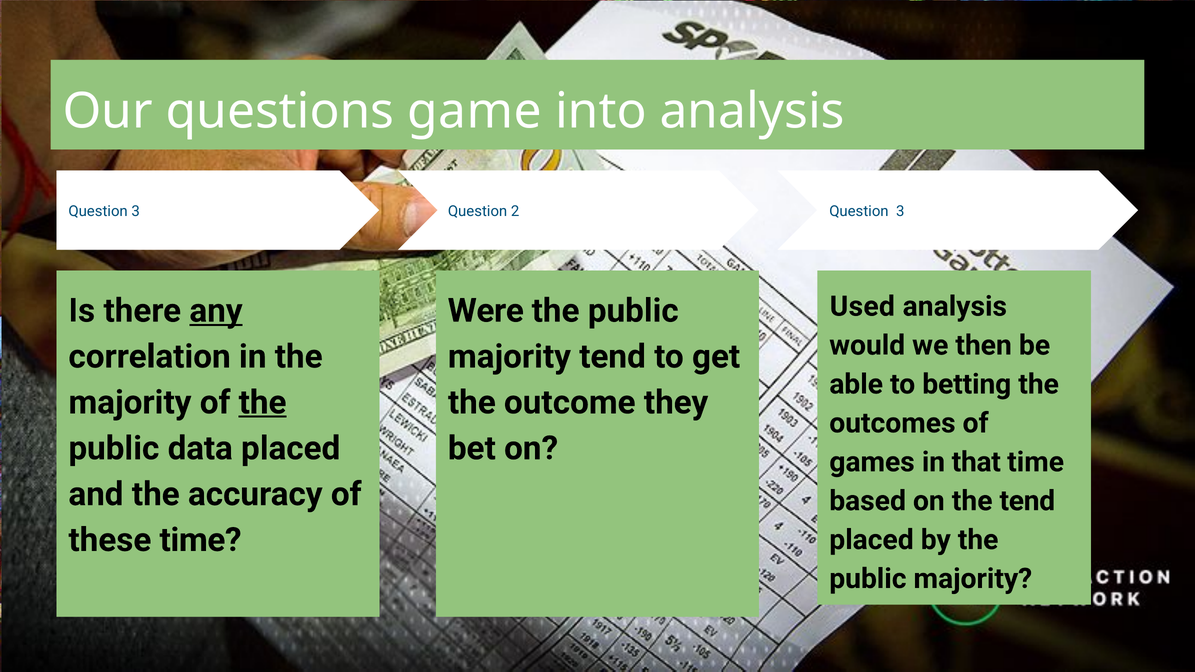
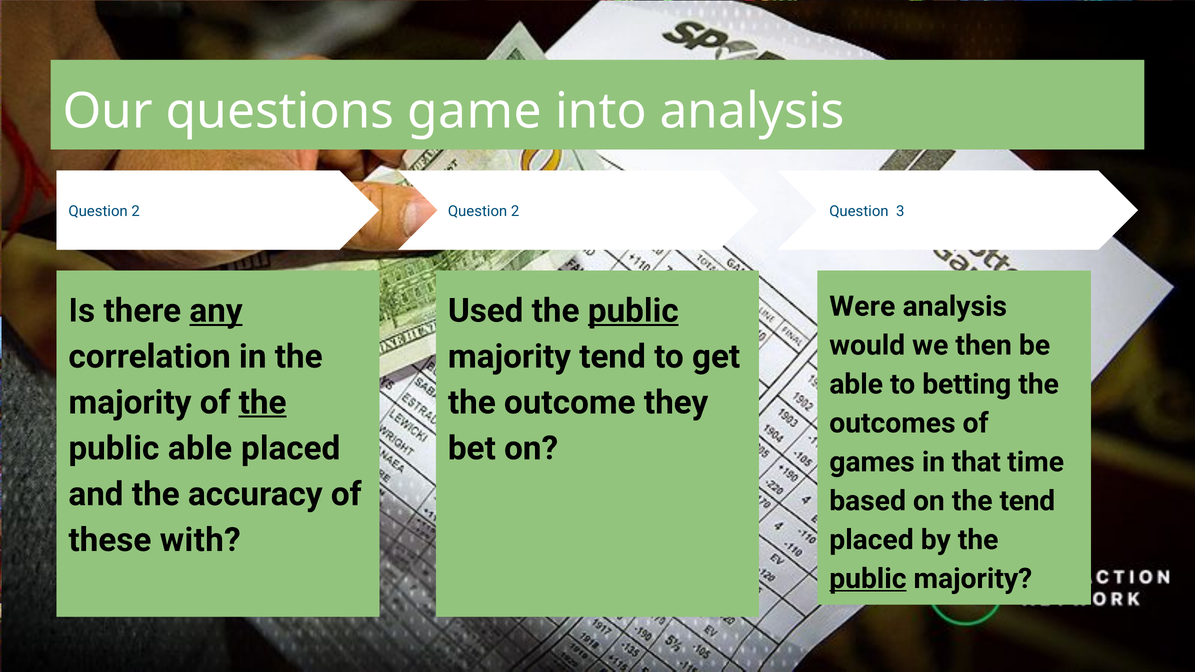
3 at (136, 212): 3 -> 2
Used: Used -> Were
Were: Were -> Used
public at (633, 311) underline: none -> present
public data: data -> able
these time: time -> with
public at (868, 579) underline: none -> present
